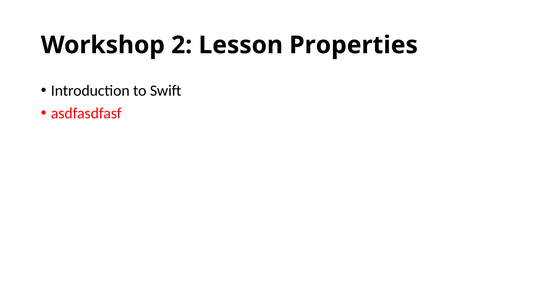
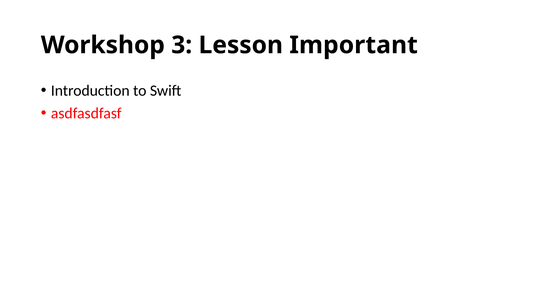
2: 2 -> 3
Properties: Properties -> Important
